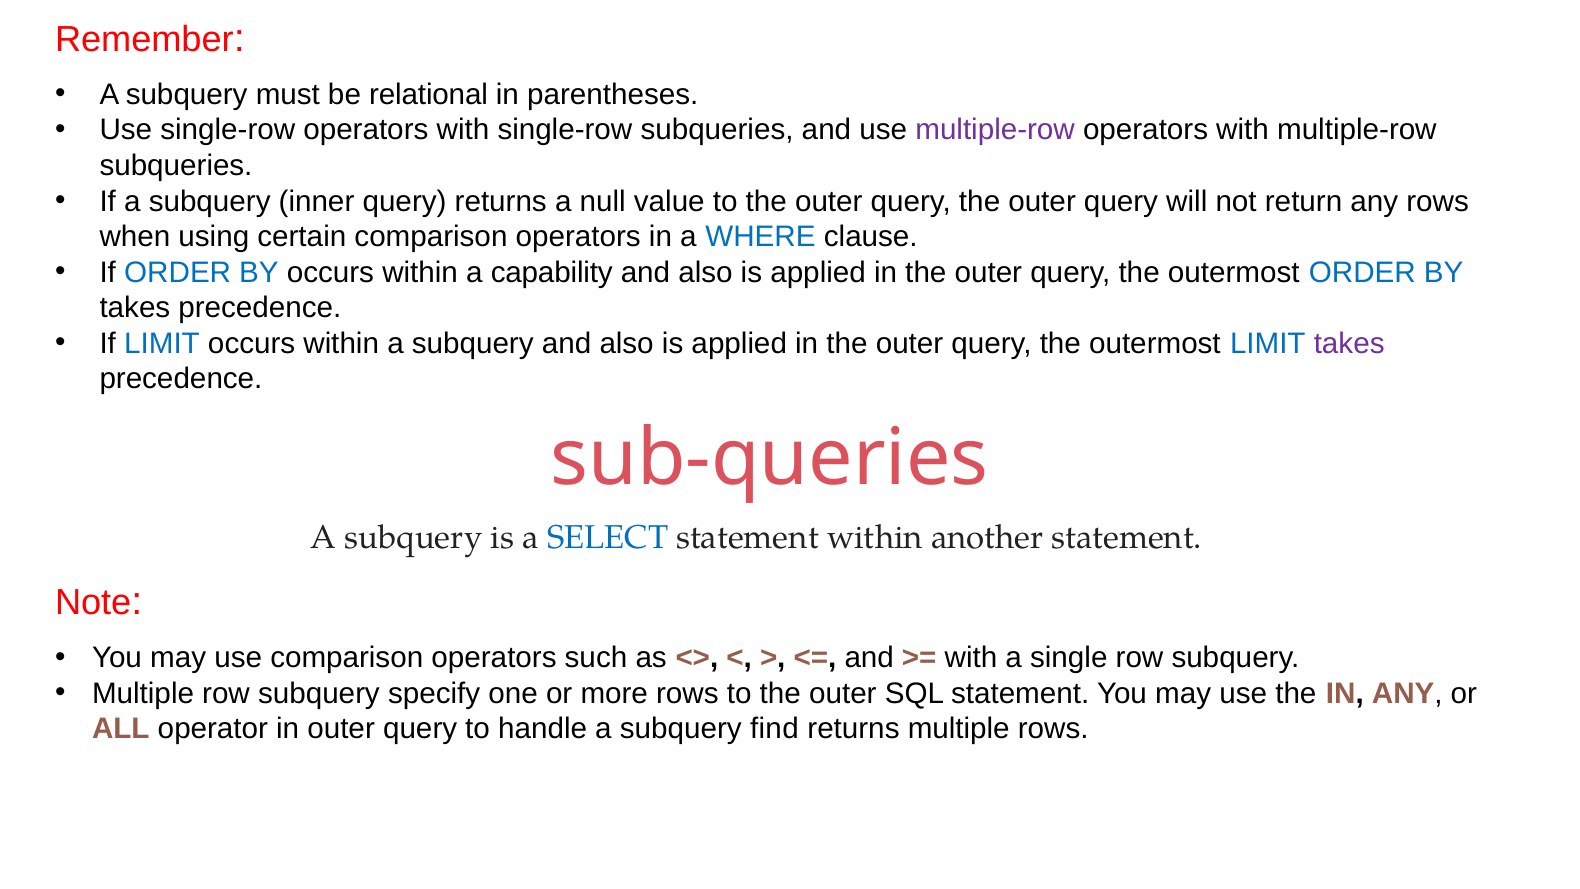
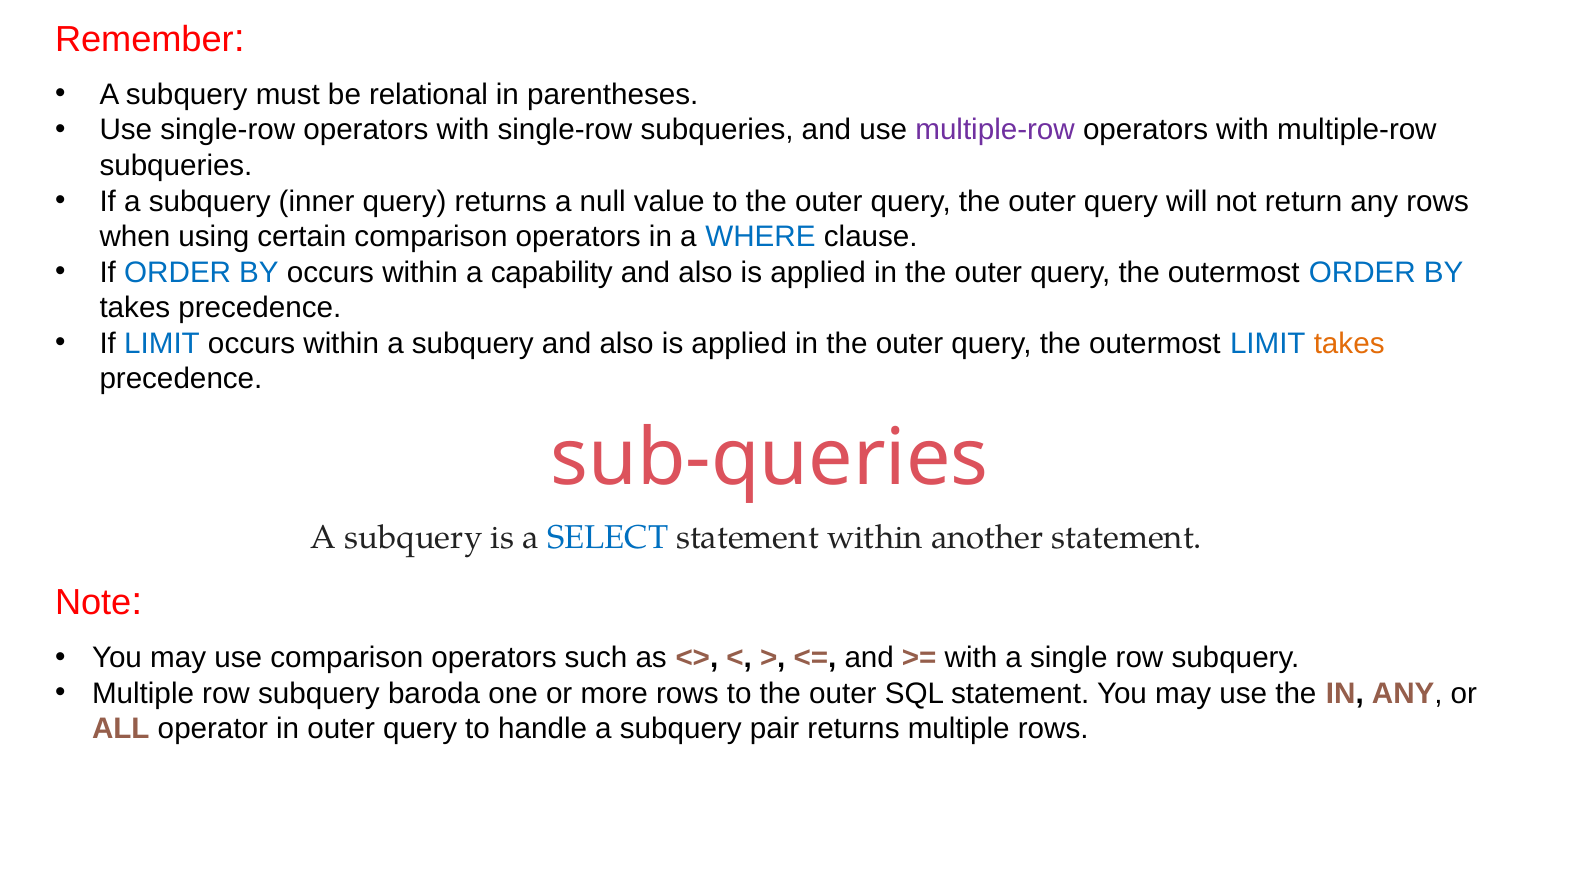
takes at (1349, 343) colour: purple -> orange
specify: specify -> baroda
find: find -> pair
